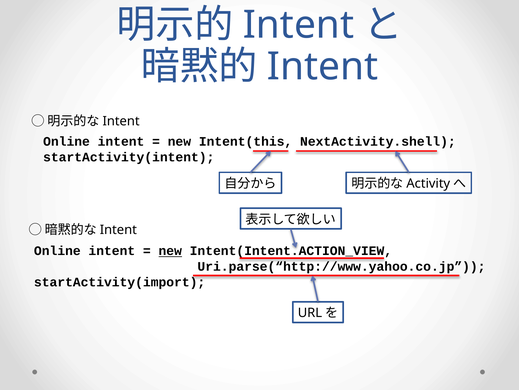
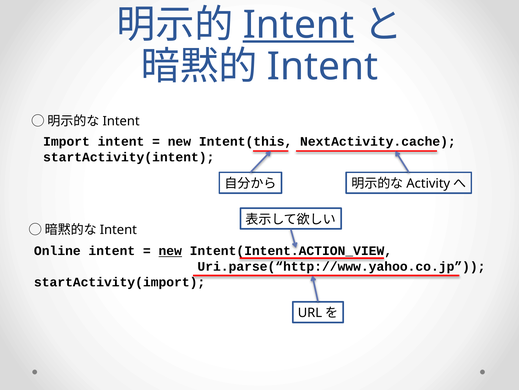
Intent at (298, 25) underline: none -> present
Online at (67, 141): Online -> Import
NextActivity.shell: NextActivity.shell -> NextActivity.cache
